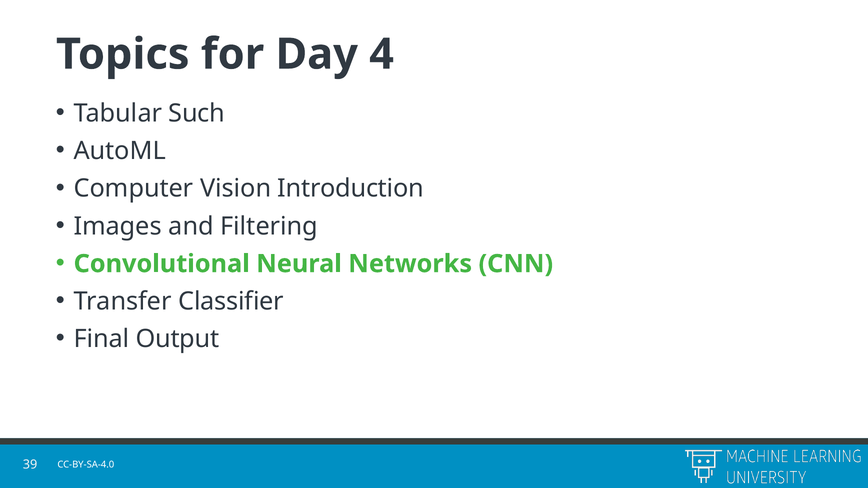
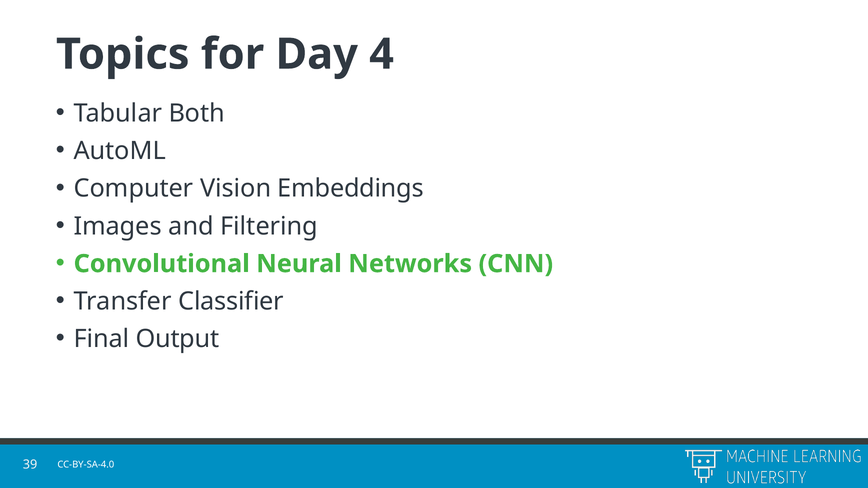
Such: Such -> Both
Introduction: Introduction -> Embeddings
